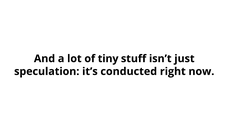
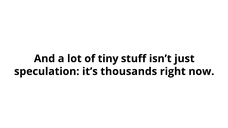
conducted: conducted -> thousands
